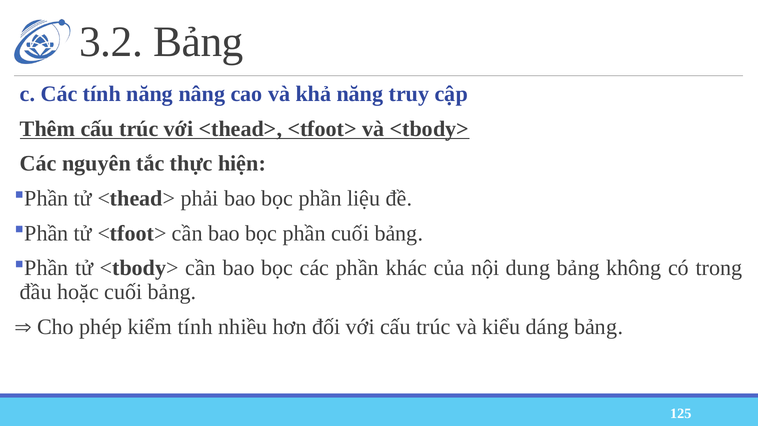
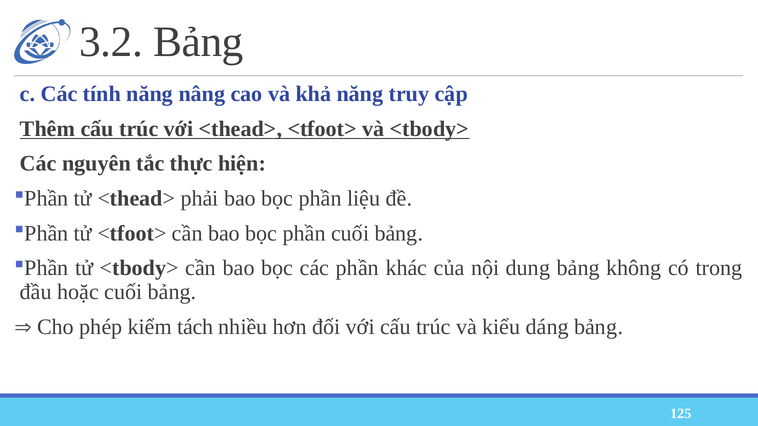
kiểm tính: tính -> tách
